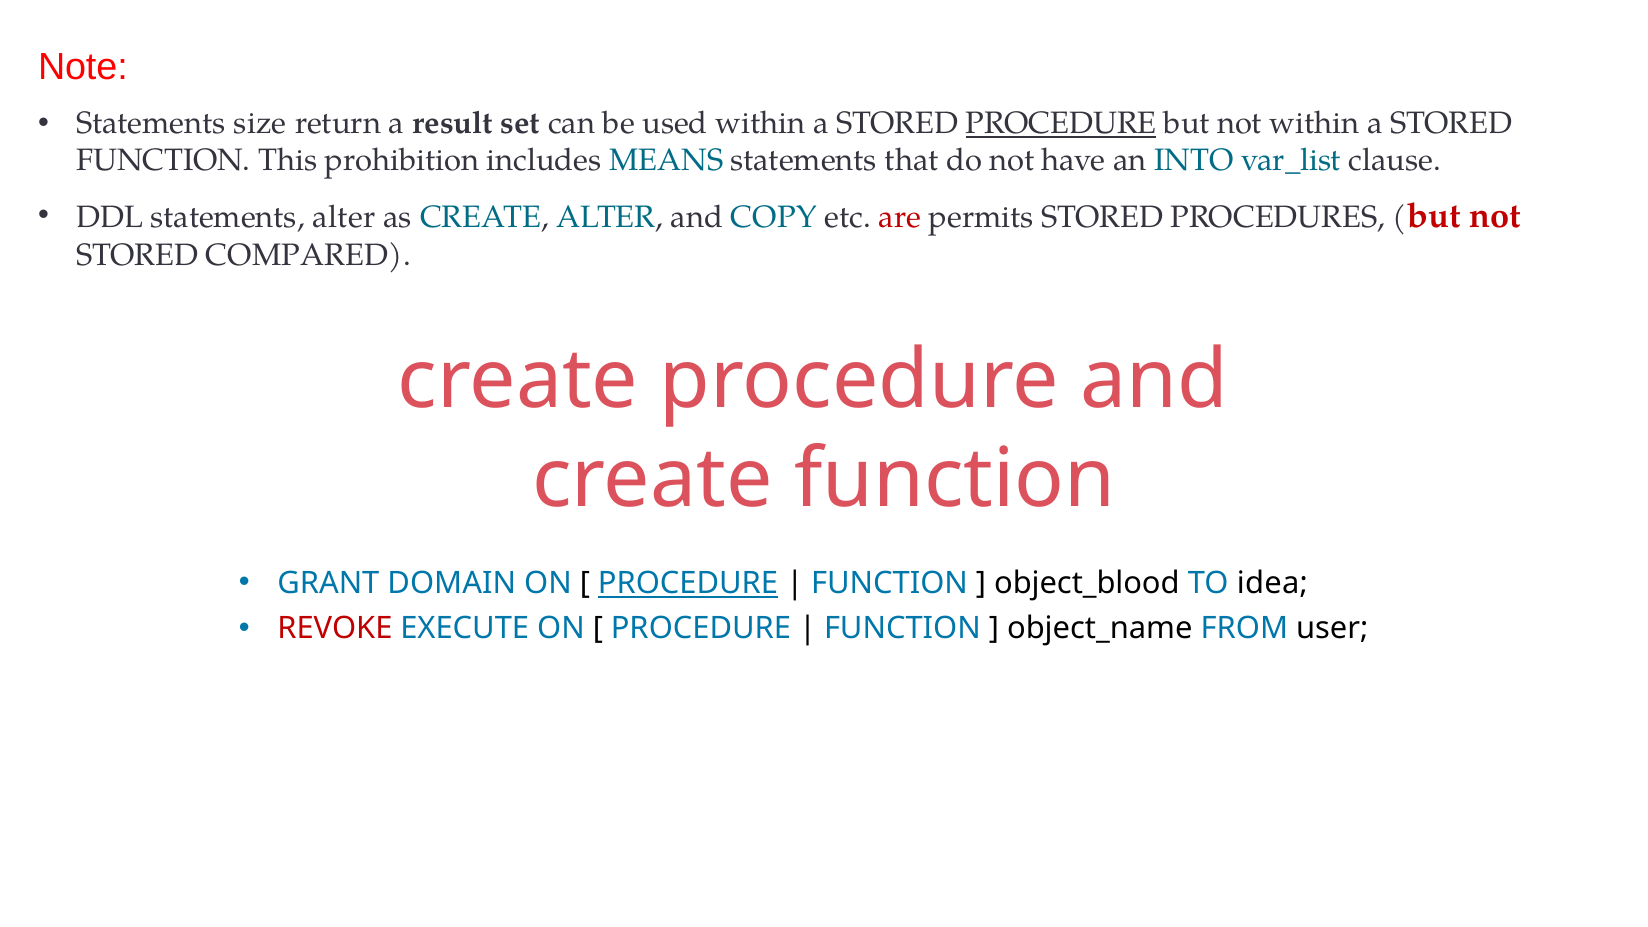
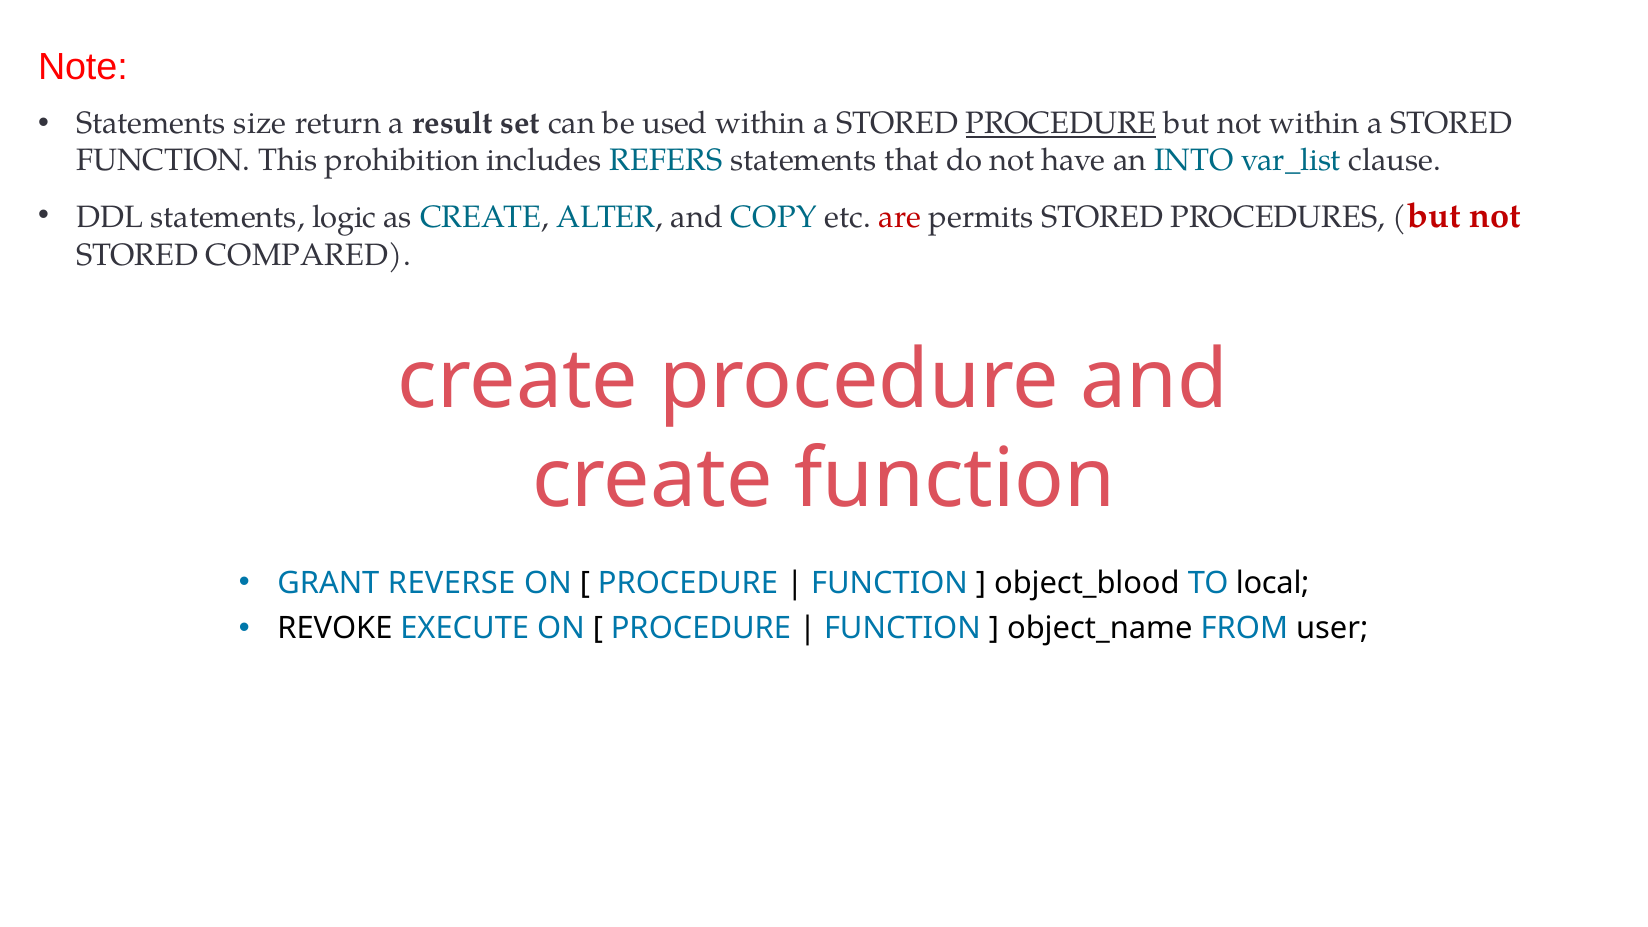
MEANS: MEANS -> REFERS
statements alter: alter -> logic
DOMAIN: DOMAIN -> REVERSE
PROCEDURE at (688, 583) underline: present -> none
idea: idea -> local
REVOKE colour: red -> black
